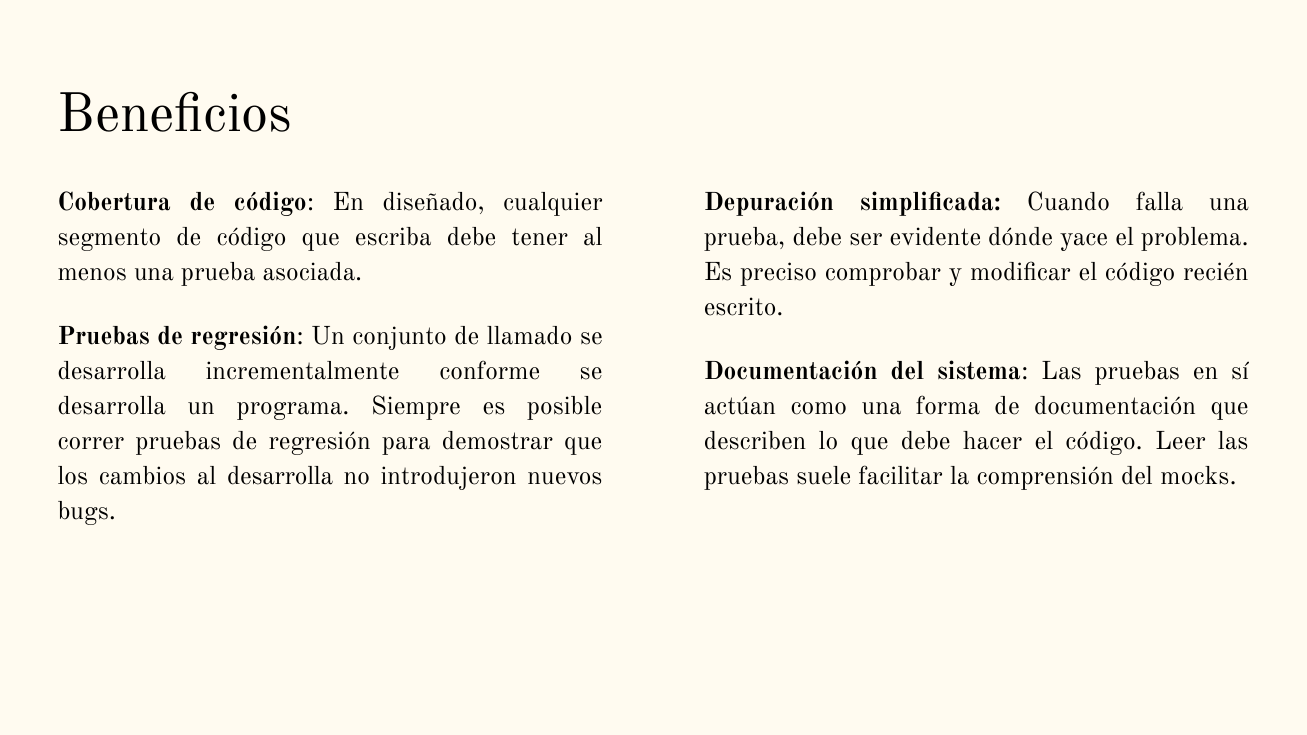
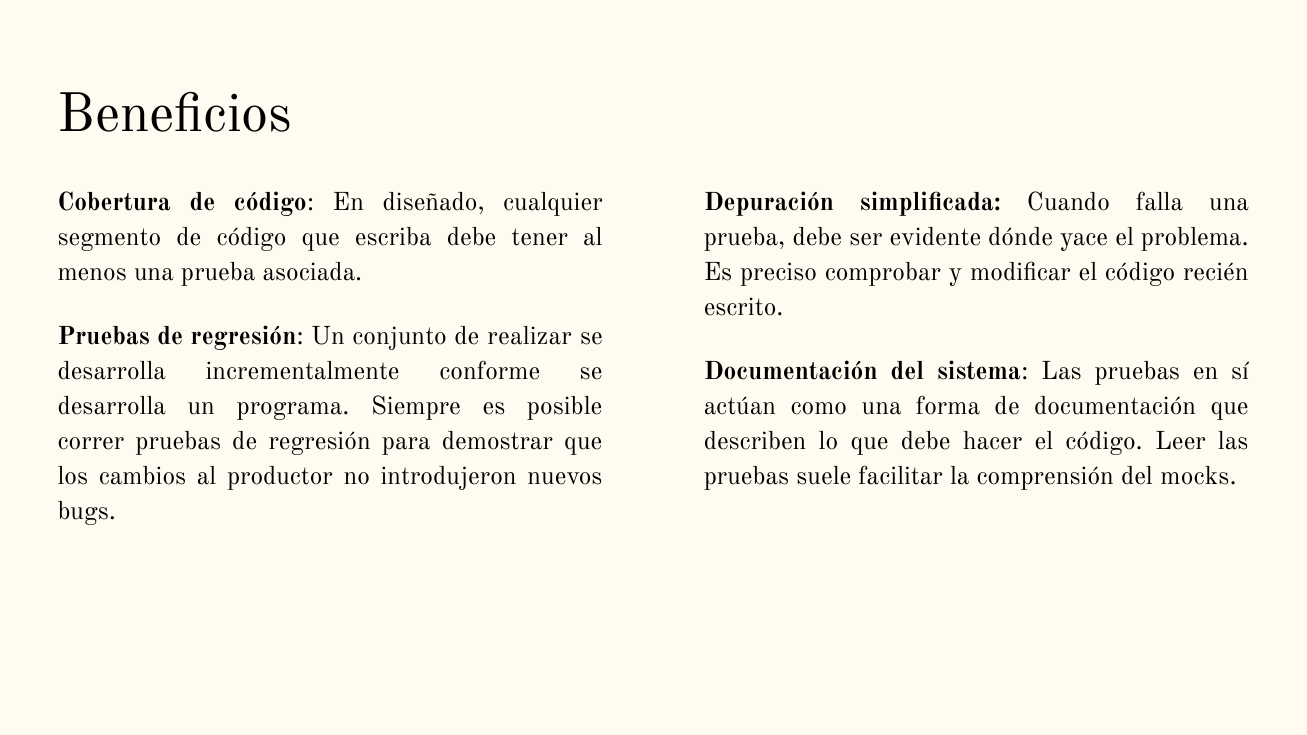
llamado: llamado -> realizar
al desarrolla: desarrolla -> productor
